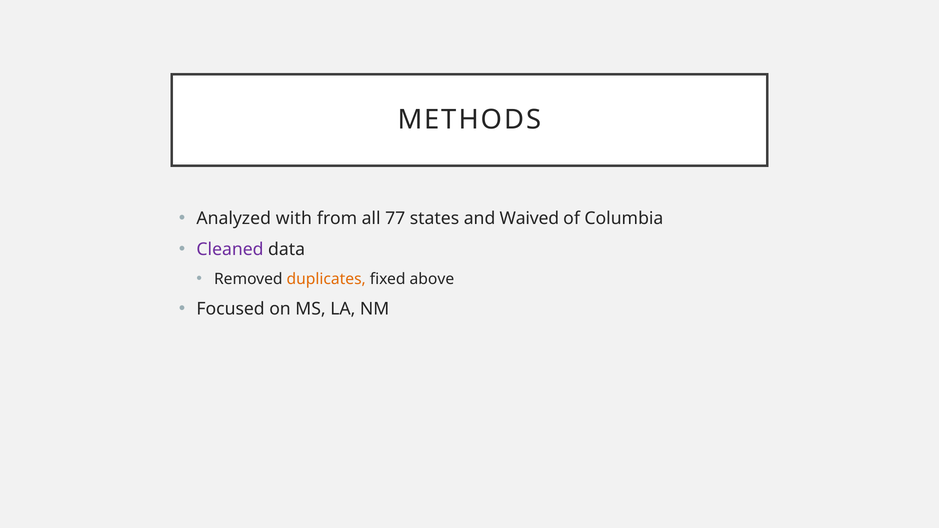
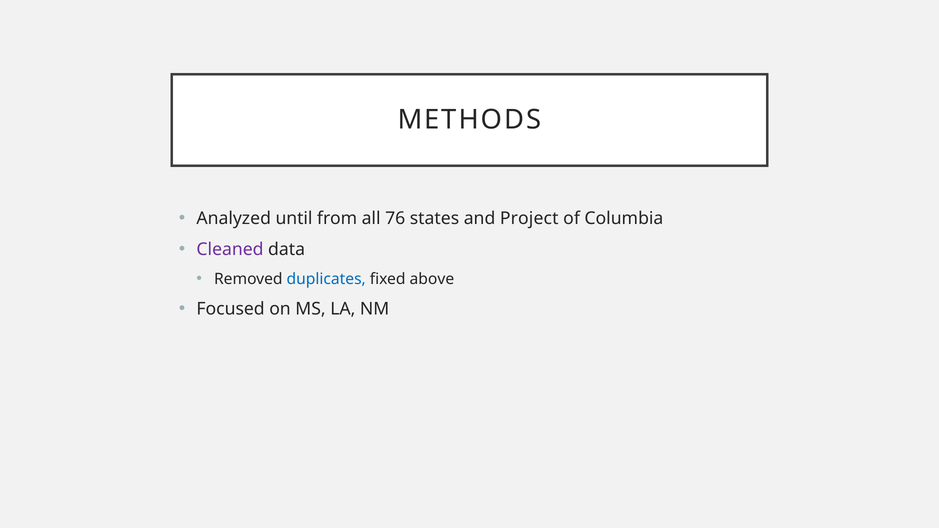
with: with -> until
77: 77 -> 76
Waived: Waived -> Project
duplicates colour: orange -> blue
